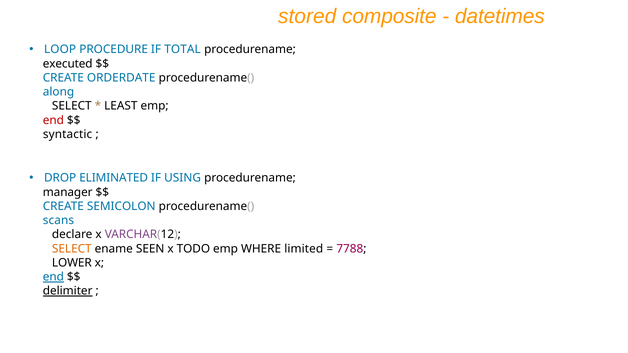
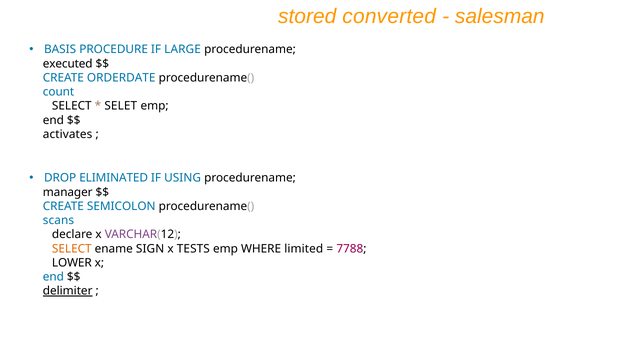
composite: composite -> converted
datetimes: datetimes -> salesman
LOOP: LOOP -> BASIS
TOTAL: TOTAL -> LARGE
along: along -> count
LEAST: LEAST -> SELET
end at (53, 120) colour: red -> black
syntactic: syntactic -> activates
SEEN: SEEN -> SIGN
TODO: TODO -> TESTS
end at (53, 277) underline: present -> none
